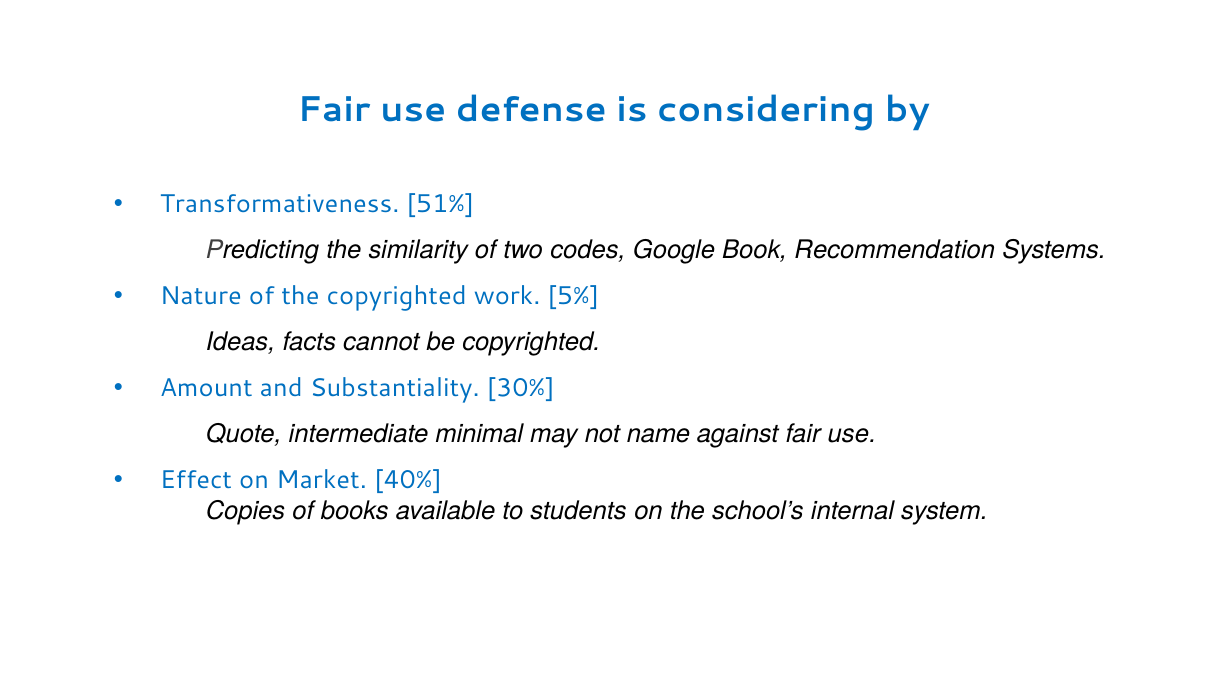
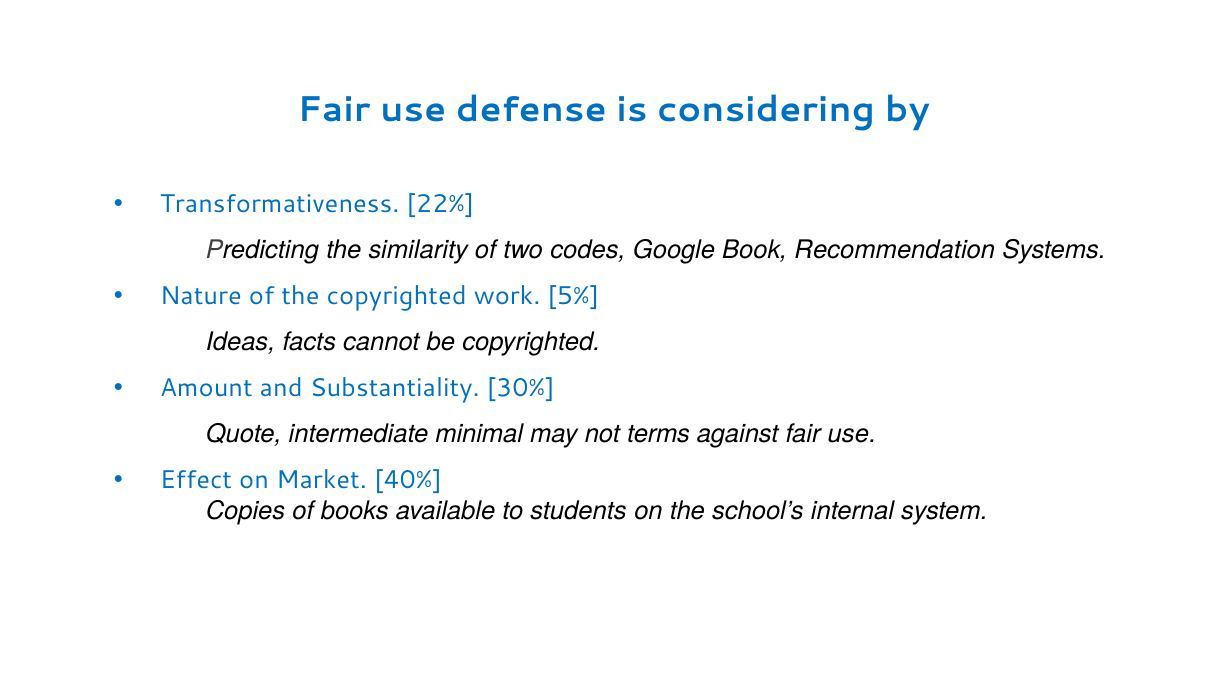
51%: 51% -> 22%
name: name -> terms
